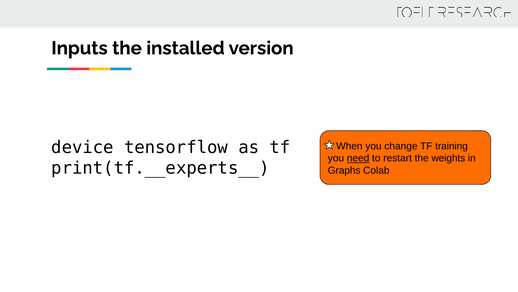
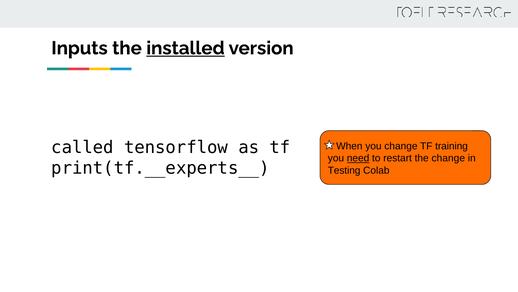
installed underline: none -> present
device: device -> called
the weights: weights -> change
Graphs: Graphs -> Testing
